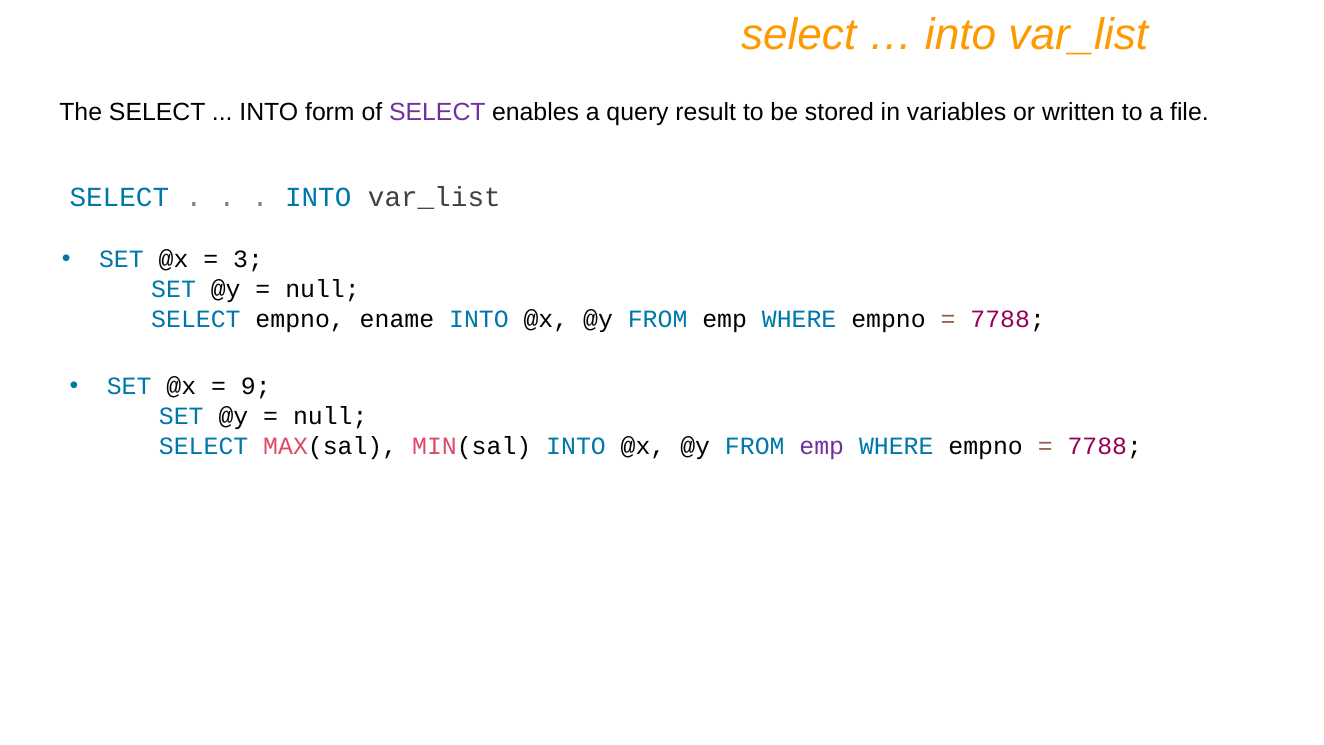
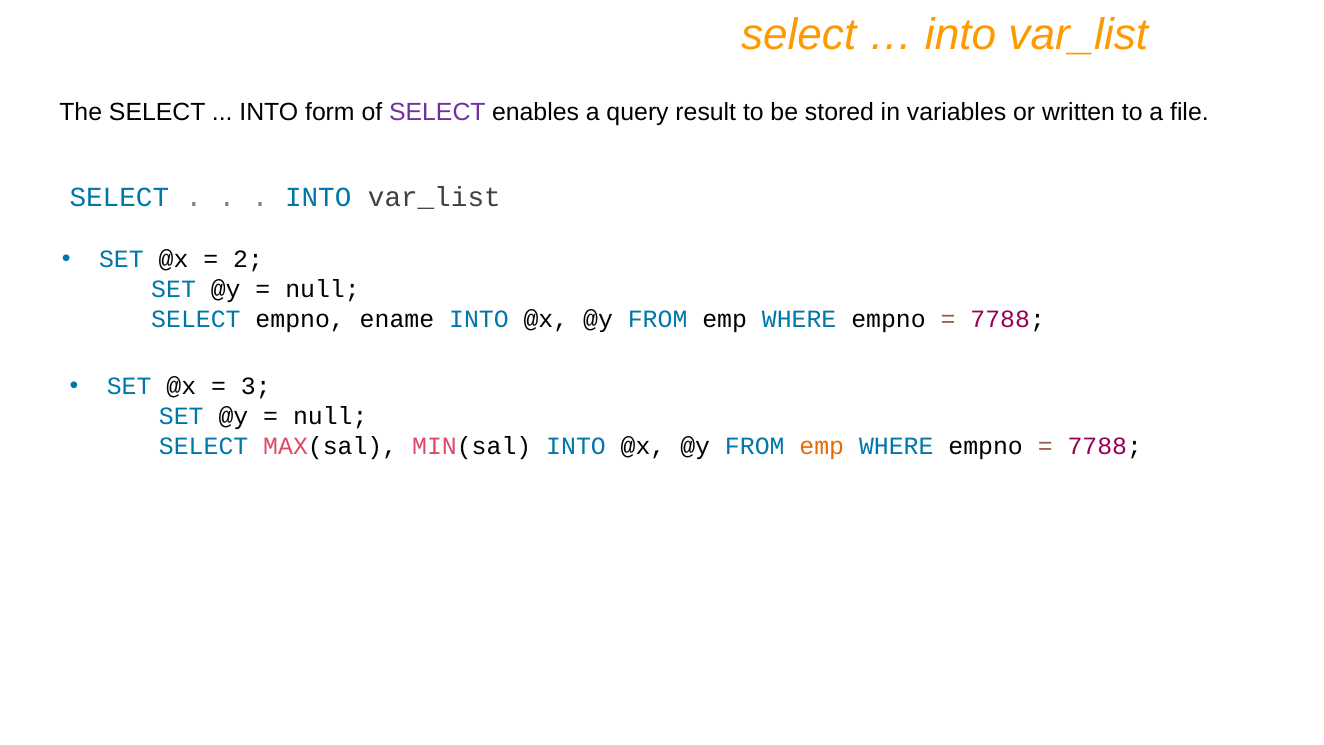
3: 3 -> 2
9: 9 -> 3
emp at (822, 446) colour: purple -> orange
